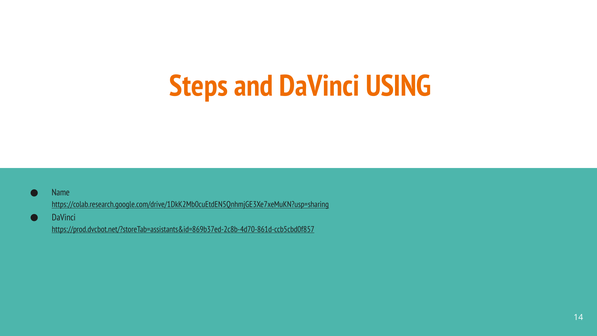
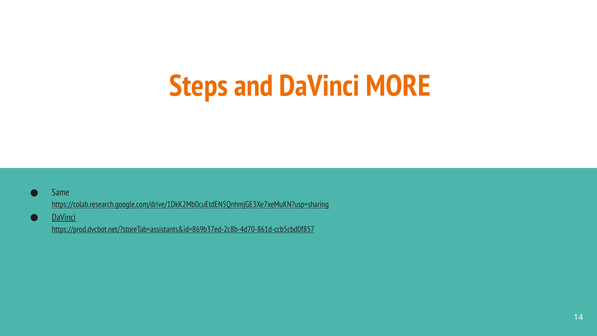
USING: USING -> MORE
Name: Name -> Same
DaVinci at (64, 217) underline: none -> present
